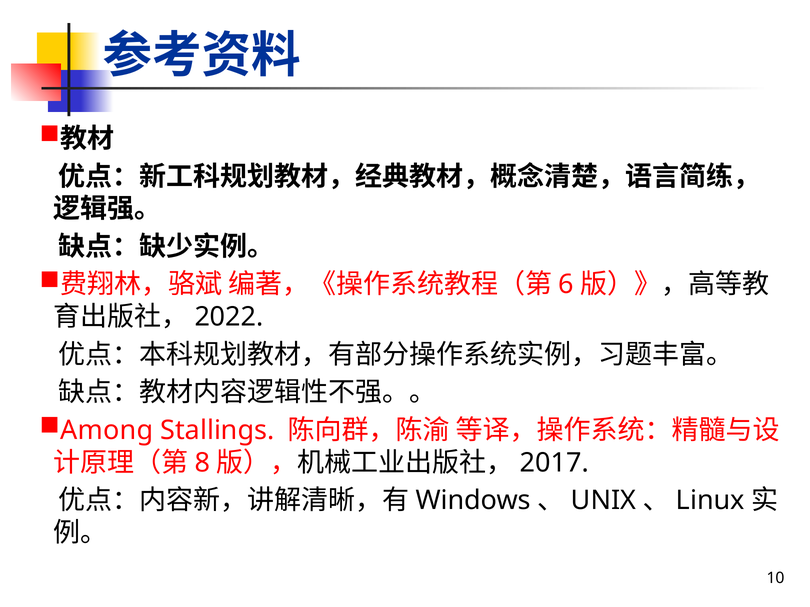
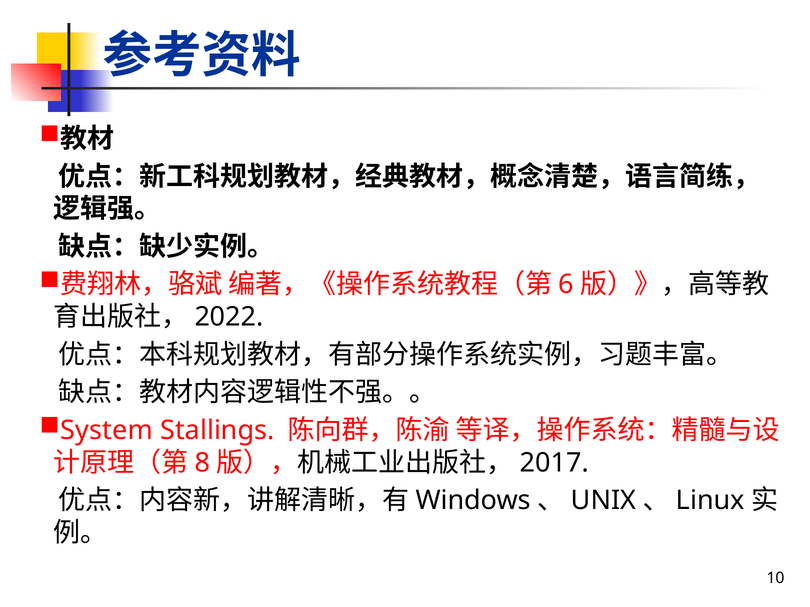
Among: Among -> System
